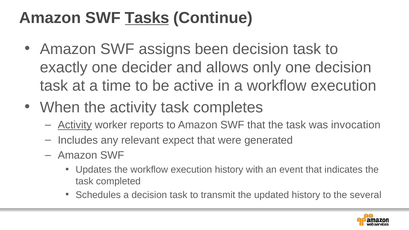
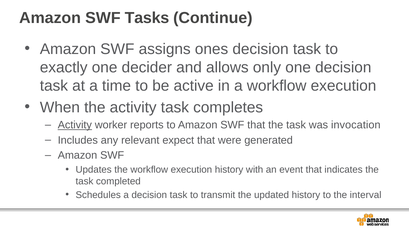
Tasks underline: present -> none
been: been -> ones
several: several -> interval
